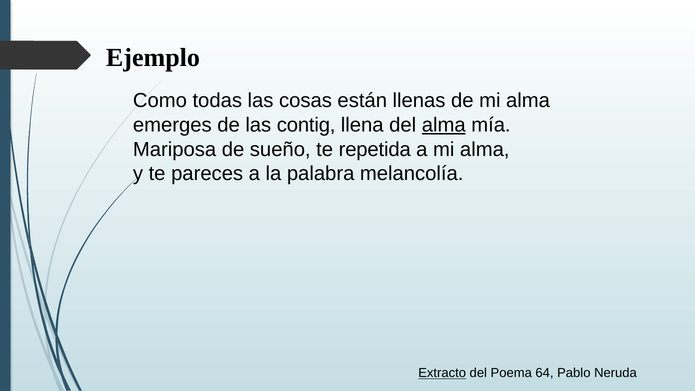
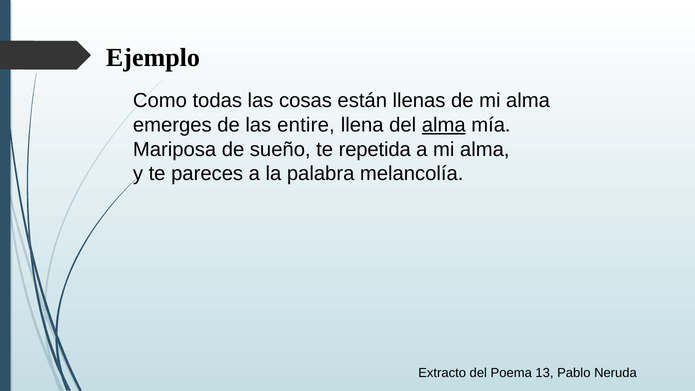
contig: contig -> entire
Extracto underline: present -> none
64: 64 -> 13
